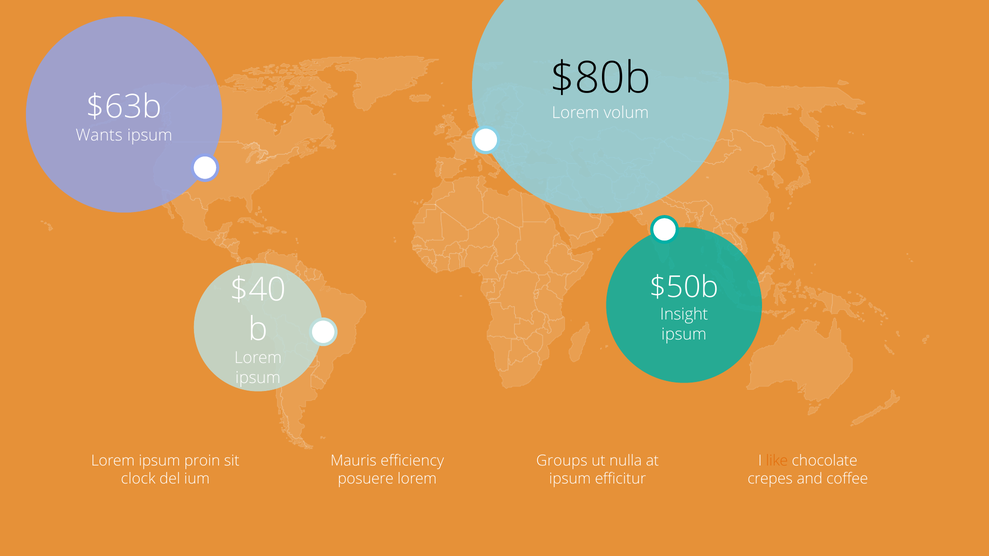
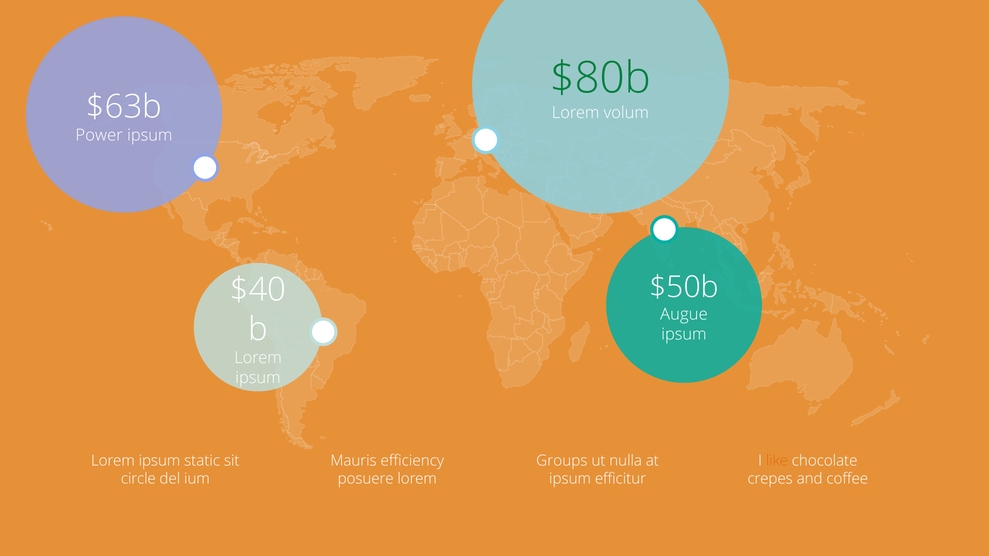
$80b colour: black -> green
Wants: Wants -> Power
Insight: Insight -> Augue
proin: proin -> static
clock: clock -> circle
